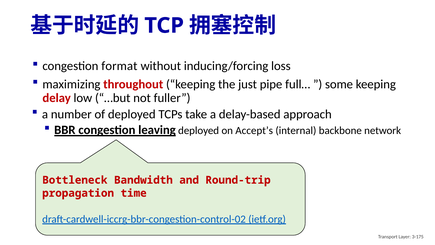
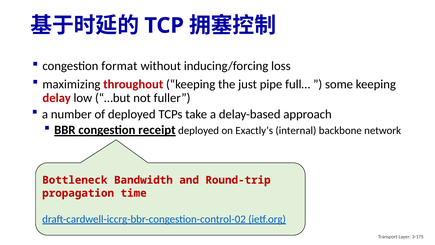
leaving: leaving -> receipt
Accept’s: Accept’s -> Exactly’s
